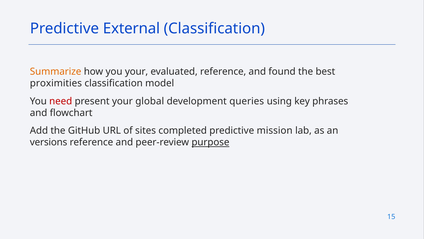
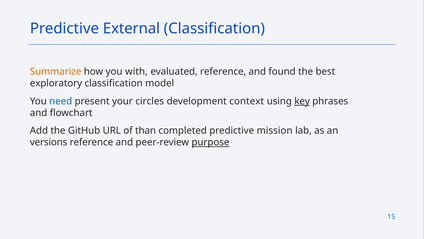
you your: your -> with
proximities: proximities -> exploratory
need colour: red -> blue
global: global -> circles
queries: queries -> context
key underline: none -> present
sites: sites -> than
